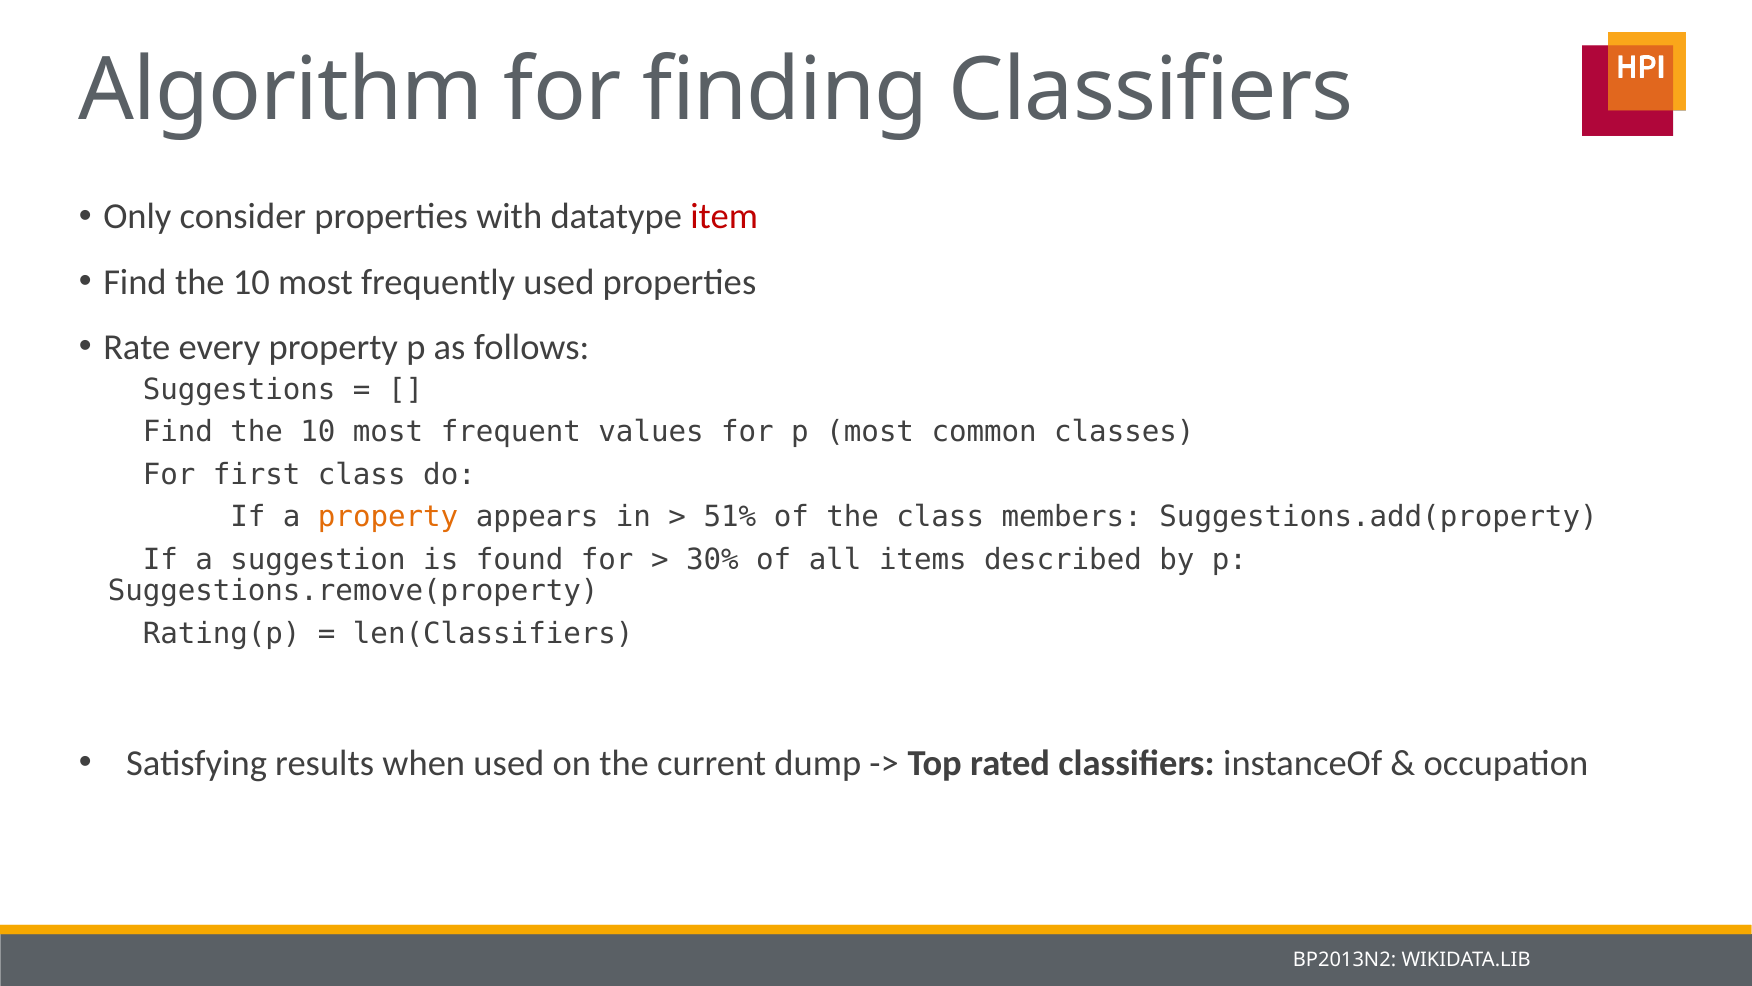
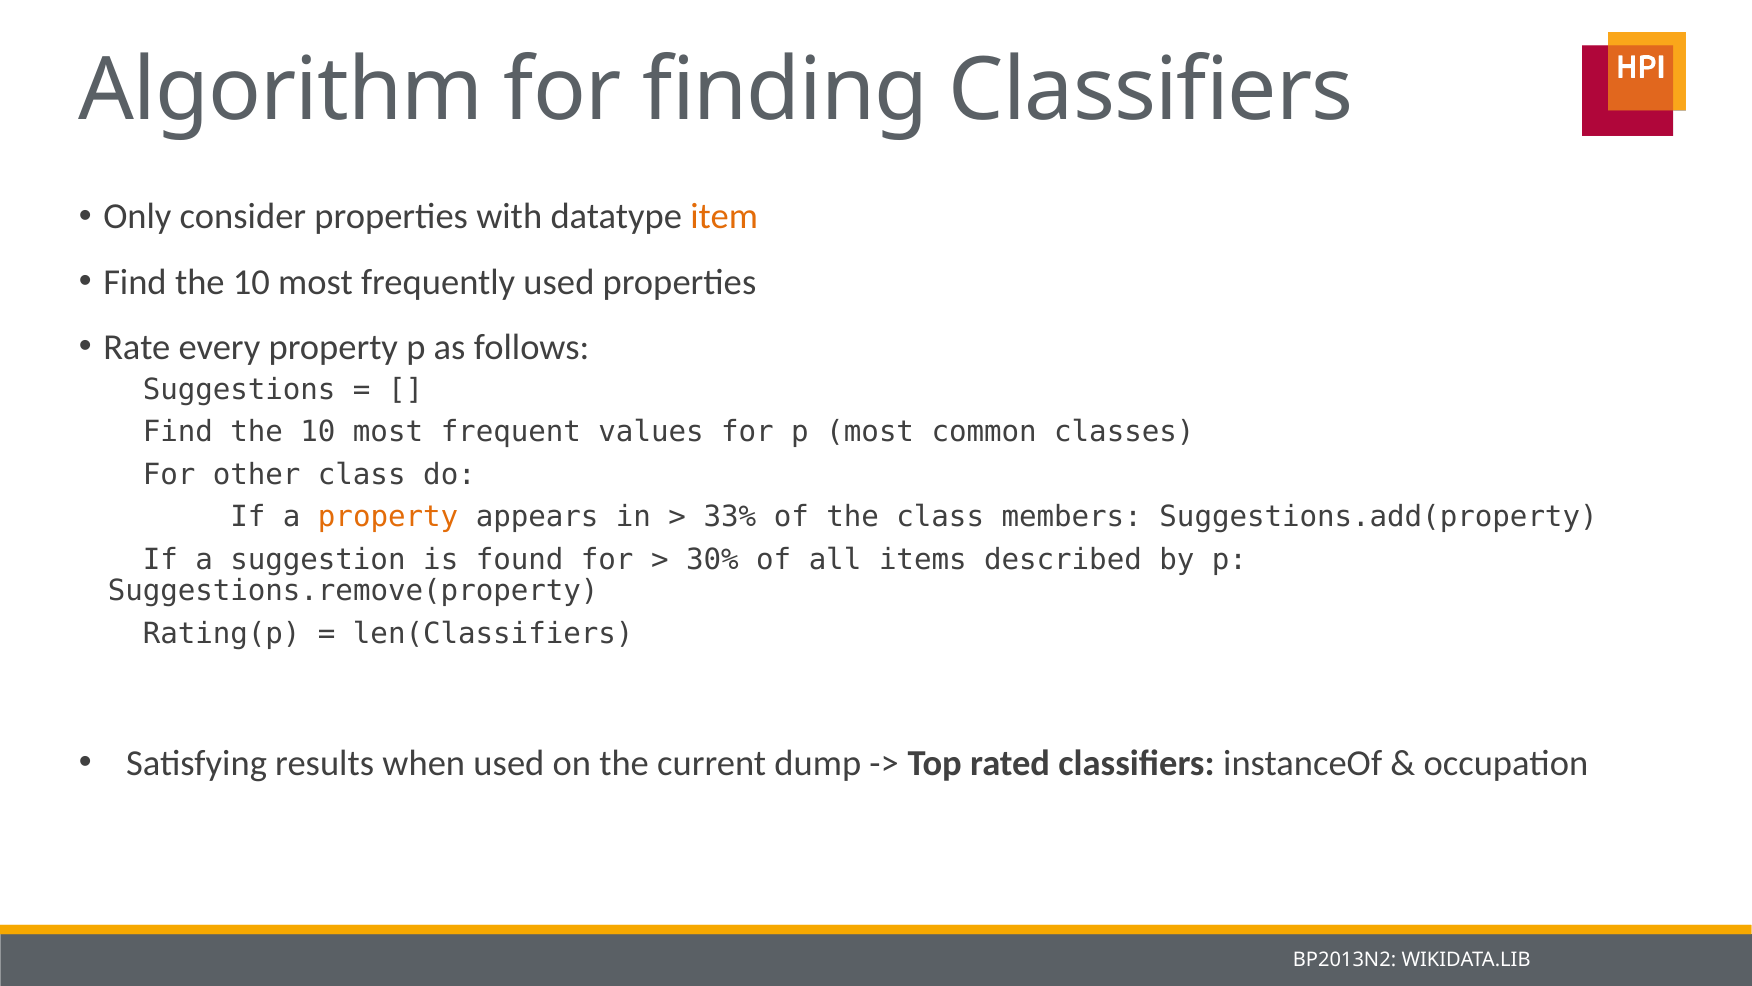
item colour: red -> orange
first: first -> other
51%: 51% -> 33%
